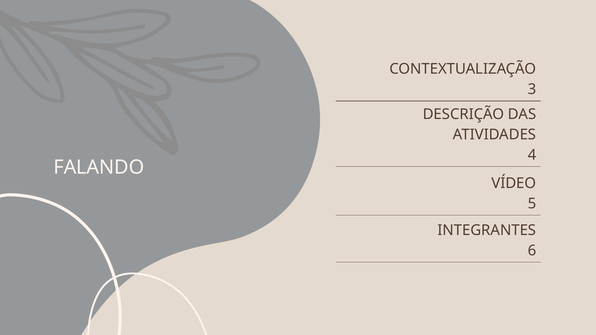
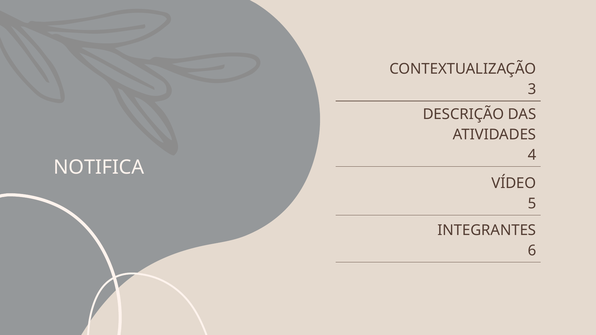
FALANDO: FALANDO -> NOTIFICA
